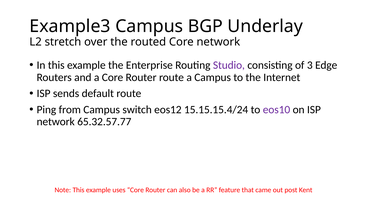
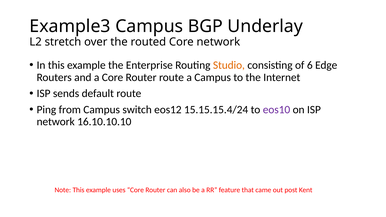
Studio colour: purple -> orange
3: 3 -> 6
65.32.57.77: 65.32.57.77 -> 16.10.10.10
